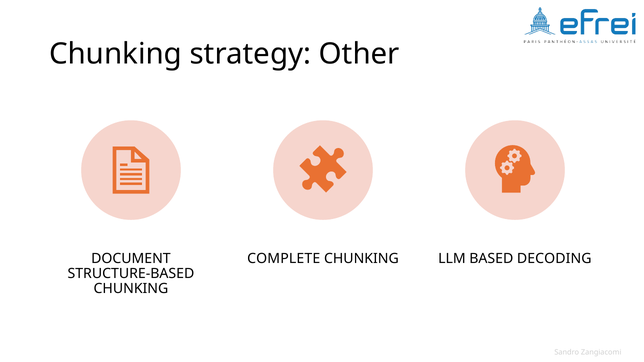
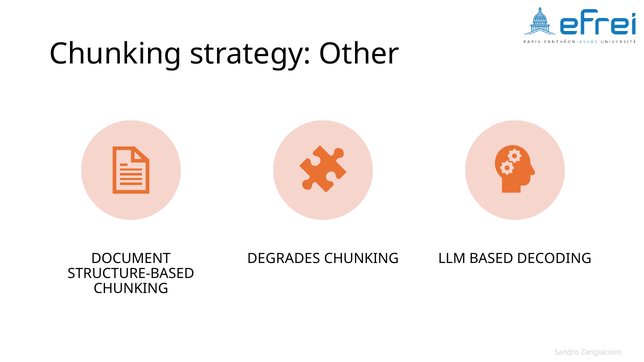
COMPLETE: COMPLETE -> DEGRADES
